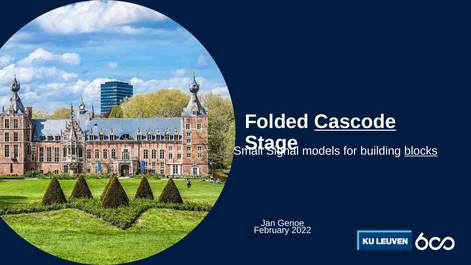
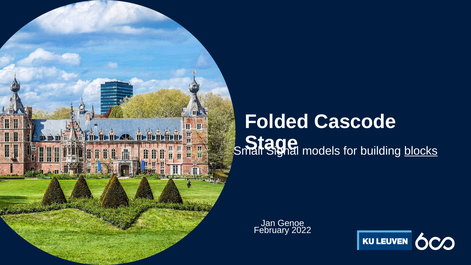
Cascode underline: present -> none
